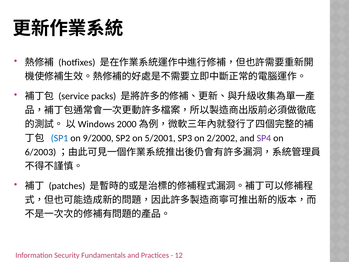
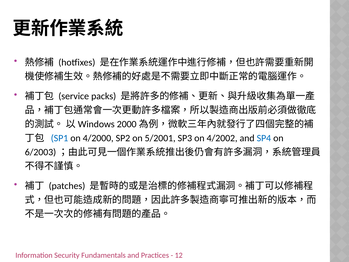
9/2000: 9/2000 -> 4/2000
2/2002: 2/2002 -> 4/2002
SP4 colour: purple -> blue
